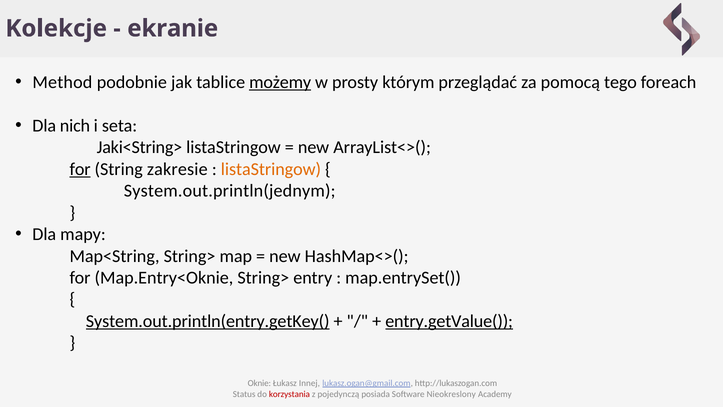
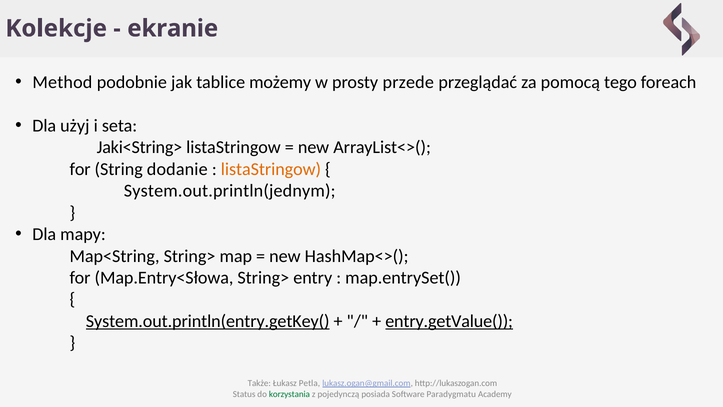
możemy underline: present -> none
którym: którym -> przede
nich: nich -> użyj
for at (80, 169) underline: present -> none
zakresie: zakresie -> dodanie
Map.Entry<Oknie: Map.Entry<Oknie -> Map.Entry<Słowa
Oknie: Oknie -> Także
Innej: Innej -> Petla
korzystania colour: red -> green
Nieokreslony: Nieokreslony -> Paradygmatu
